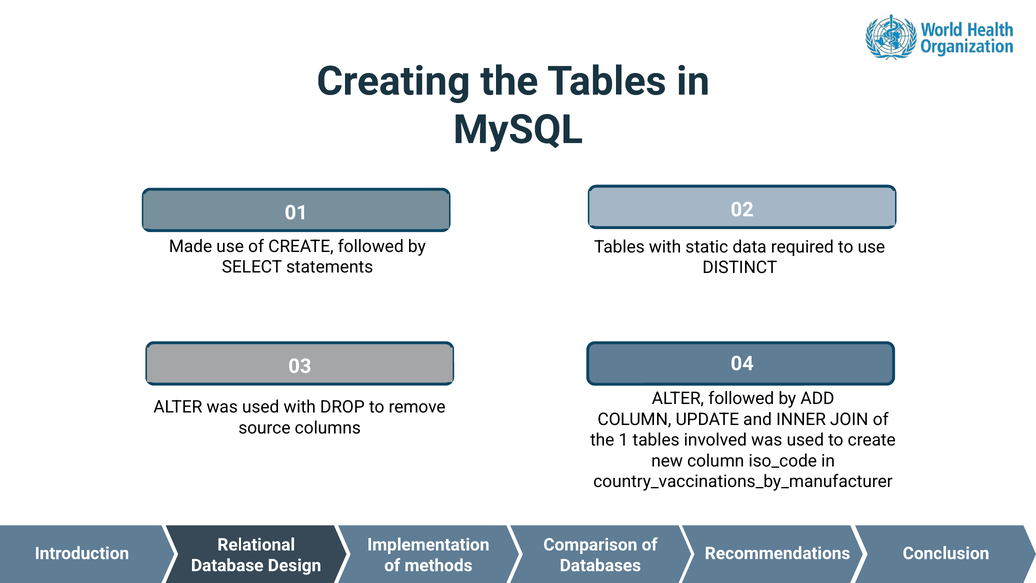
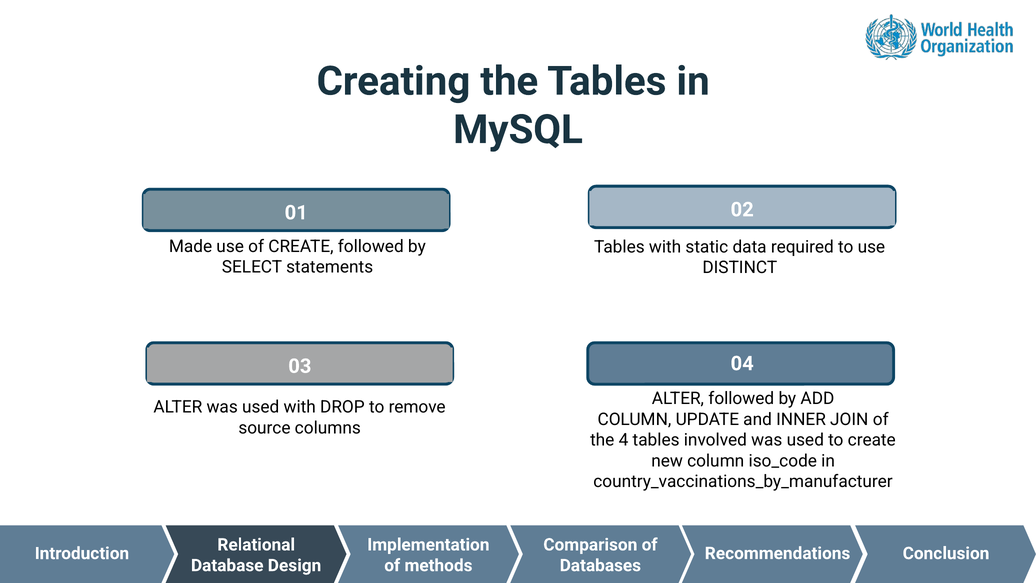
1: 1 -> 4
